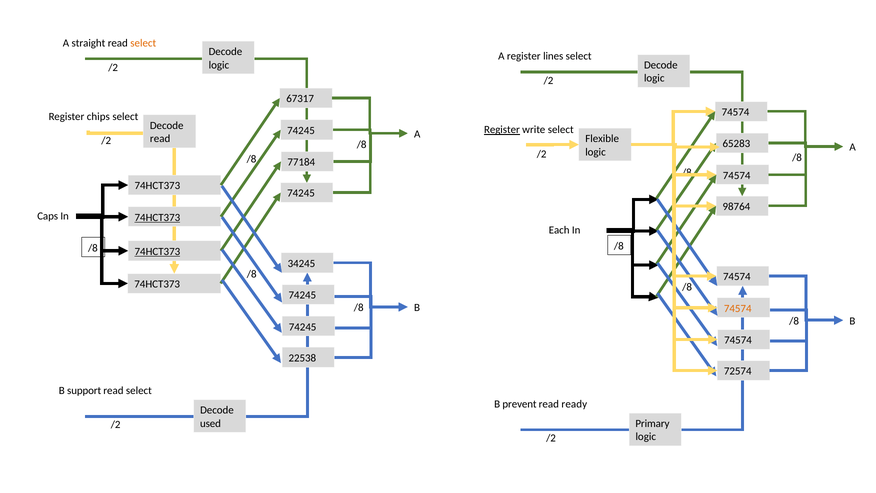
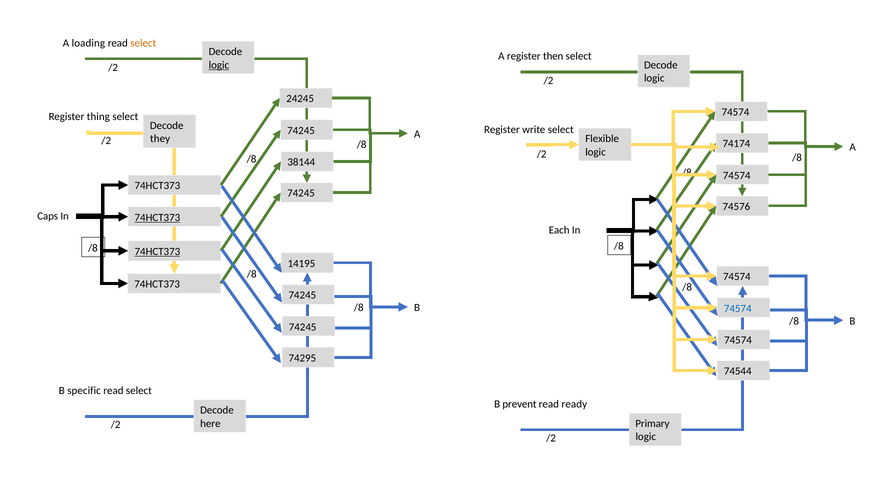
straight: straight -> loading
lines: lines -> then
logic at (219, 65) underline: none -> present
67317: 67317 -> 24245
chips: chips -> thing
Register at (502, 130) underline: present -> none
read at (160, 139): read -> they
65283: 65283 -> 74174
77184: 77184 -> 38144
98764: 98764 -> 74576
34245: 34245 -> 14195
74574 at (738, 308) colour: orange -> blue
22538: 22538 -> 74295
72574: 72574 -> 74544
support: support -> specific
used: used -> here
